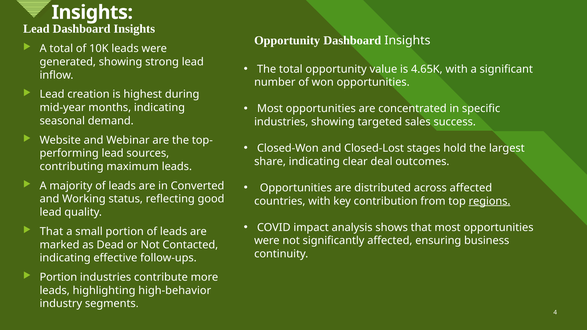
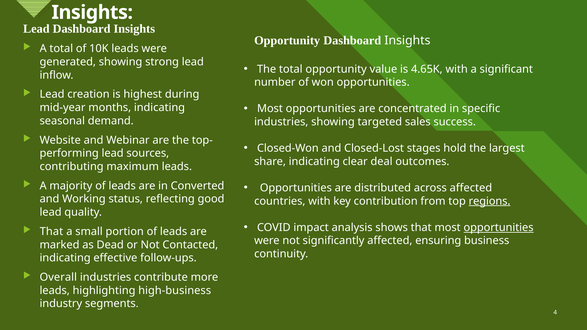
opportunities at (499, 228) underline: none -> present
Portion at (58, 277): Portion -> Overall
high-behavior: high-behavior -> high-business
